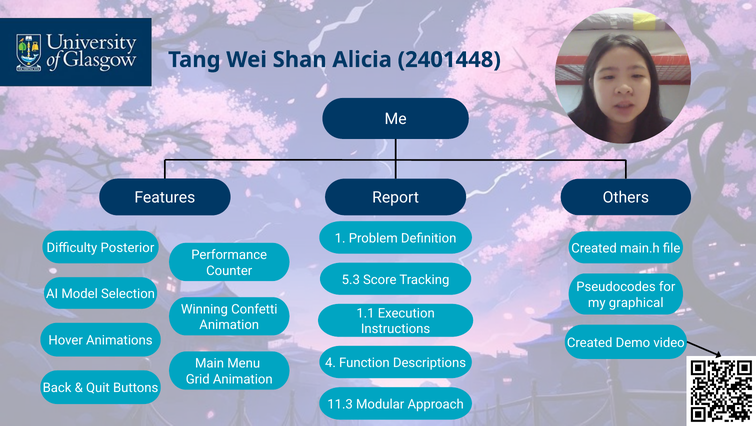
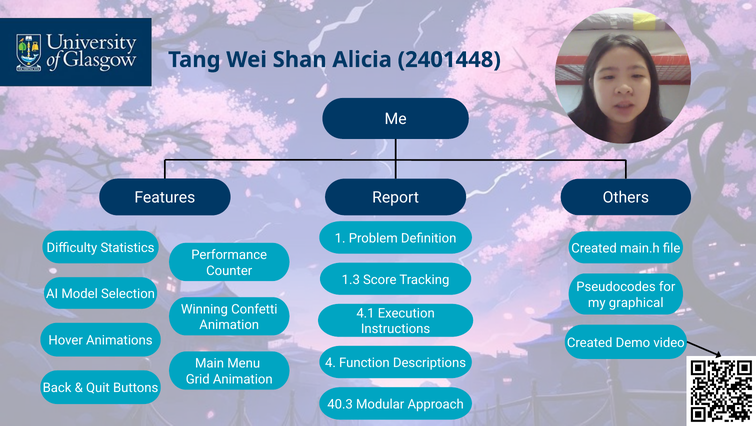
Posterior: Posterior -> Statistics
5.3: 5.3 -> 1.3
1.1: 1.1 -> 4.1
11.3: 11.3 -> 40.3
